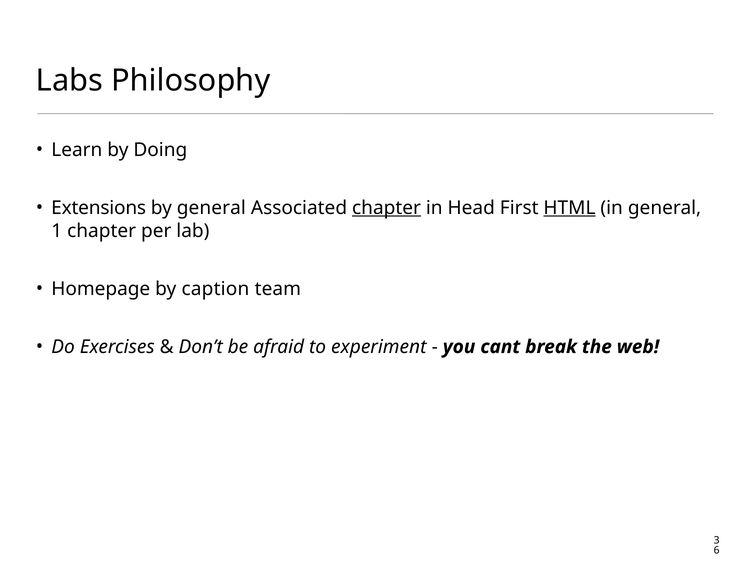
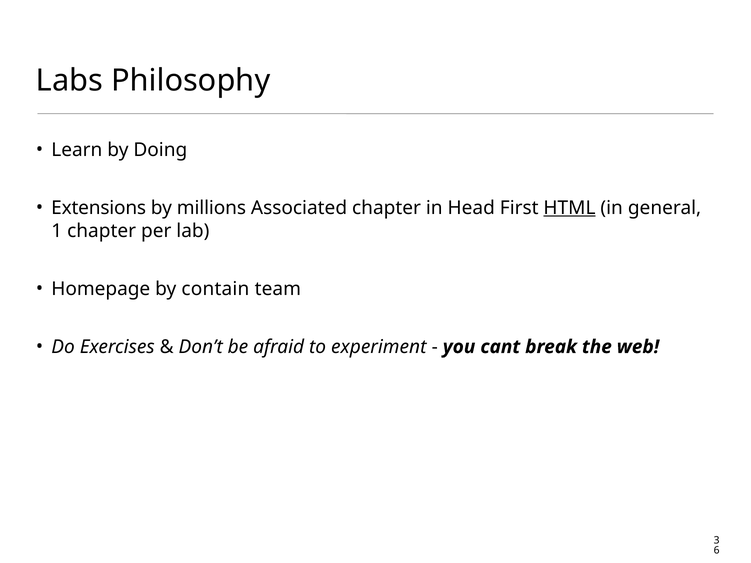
by general: general -> millions
chapter at (387, 208) underline: present -> none
caption: caption -> contain
